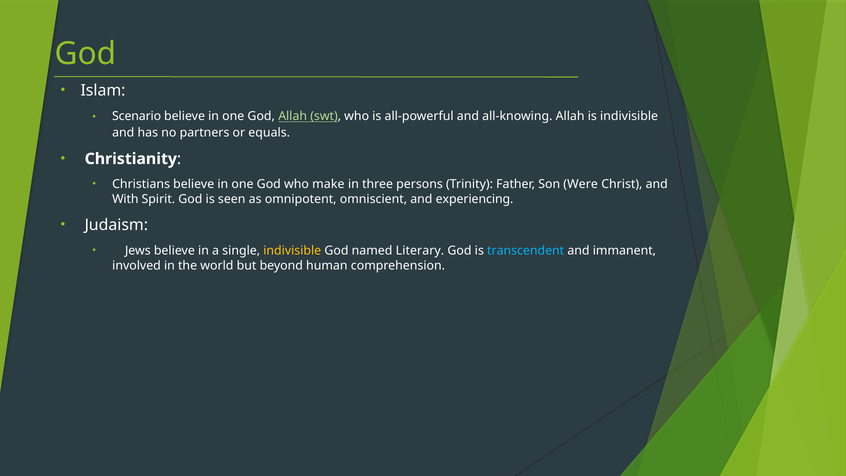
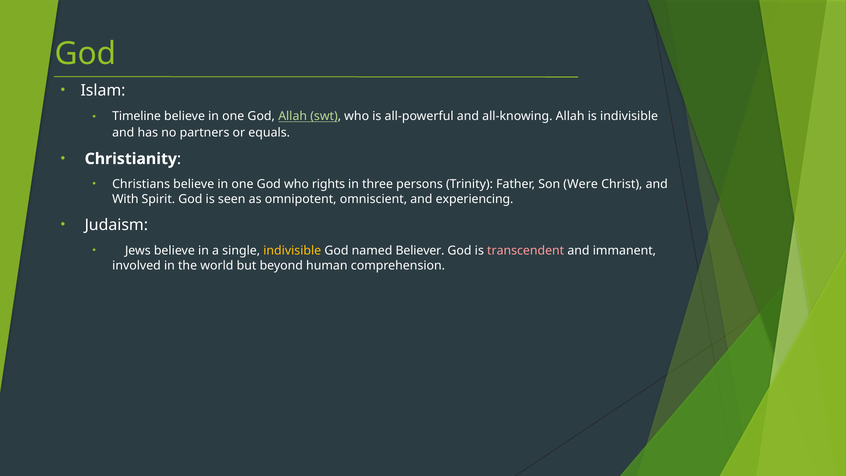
Scenario: Scenario -> Timeline
make: make -> rights
Literary: Literary -> Believer
transcendent colour: light blue -> pink
